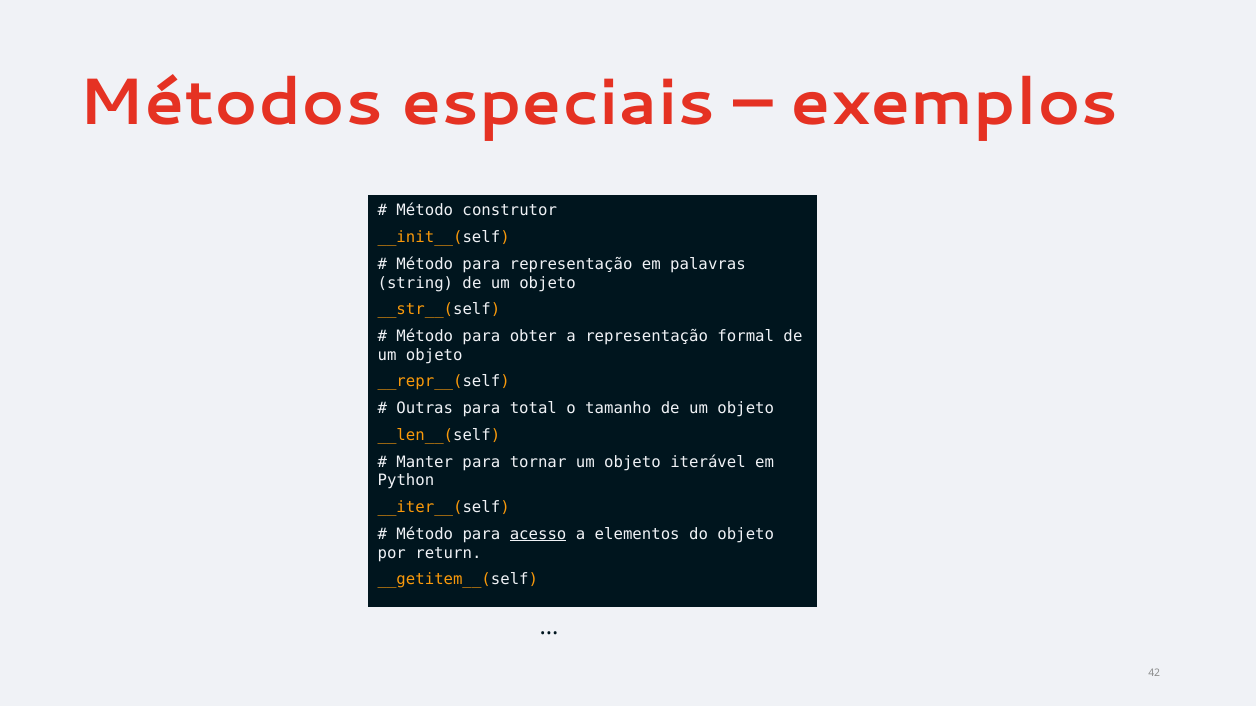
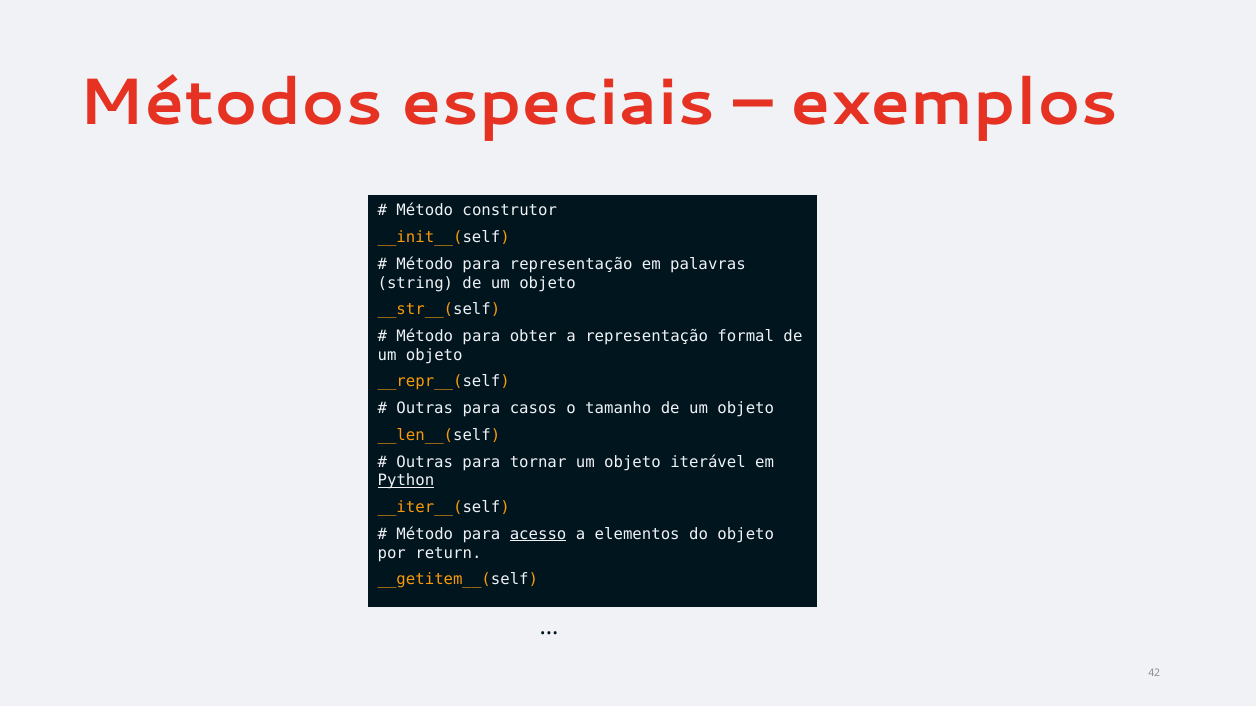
total: total -> casos
Manter at (425, 462): Manter -> Outras
Python underline: none -> present
